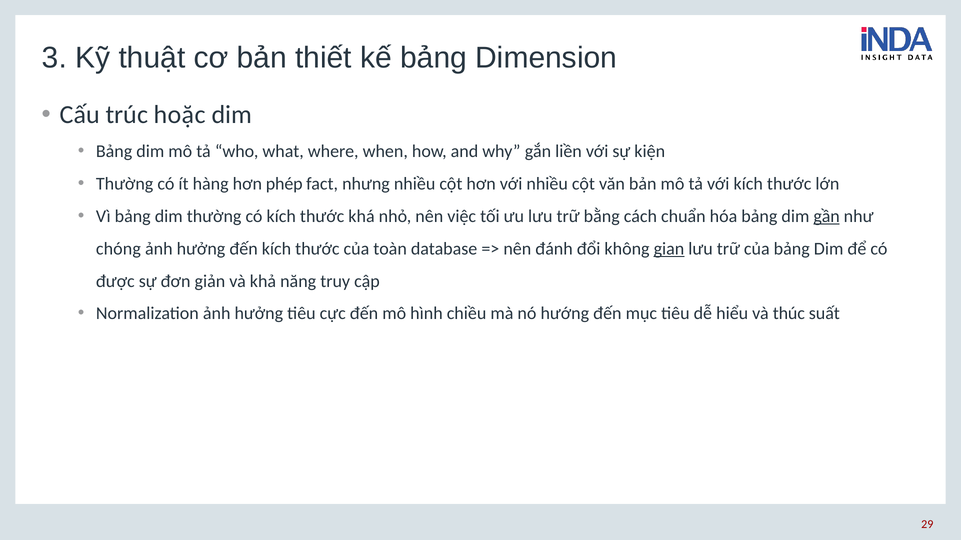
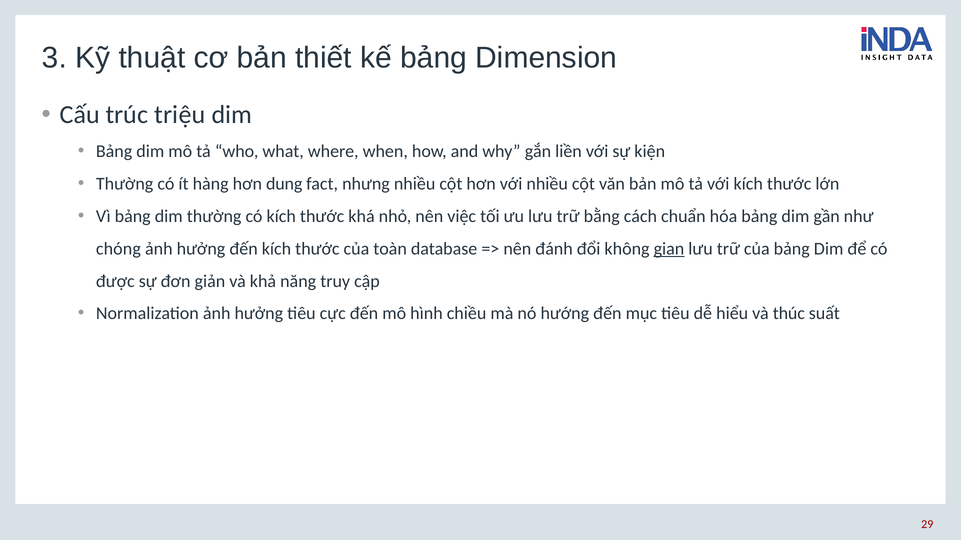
hoặc: hoặc -> triệu
phép: phép -> dung
gần underline: present -> none
